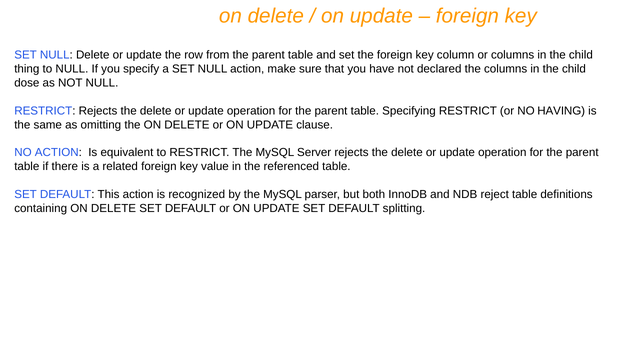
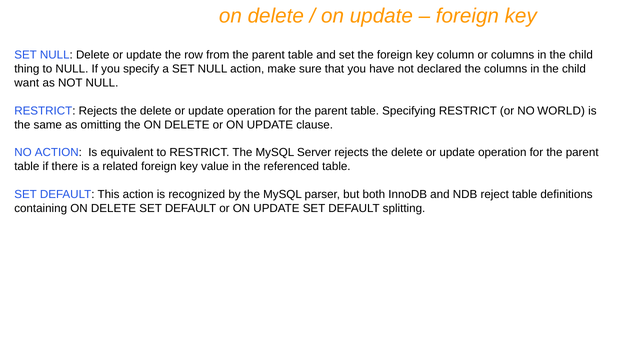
dose: dose -> want
HAVING: HAVING -> WORLD
